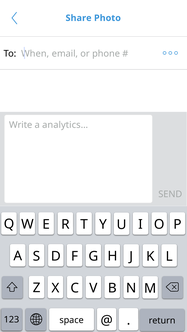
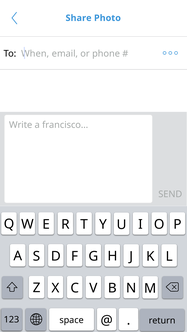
analytics…: analytics… -> francisco…
